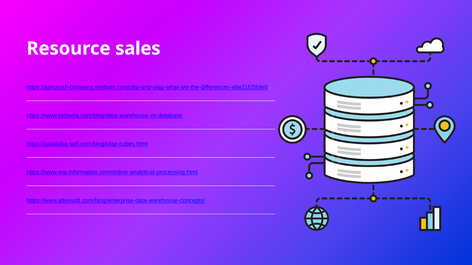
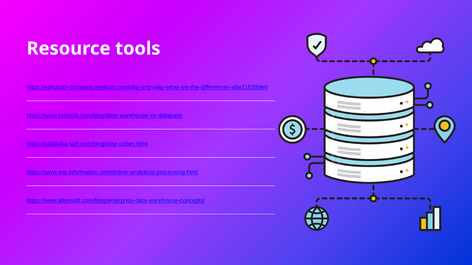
sales: sales -> tools
